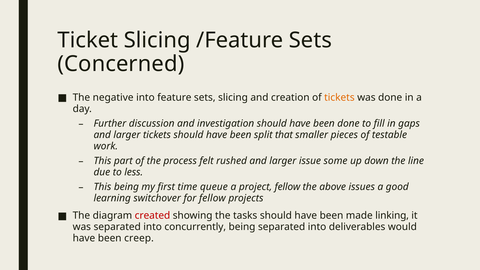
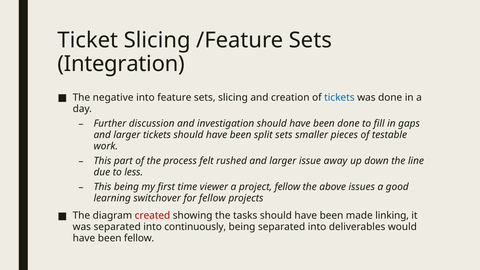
Concerned: Concerned -> Integration
tickets at (339, 98) colour: orange -> blue
split that: that -> sets
some: some -> away
queue: queue -> viewer
concurrently: concurrently -> continuously
been creep: creep -> fellow
